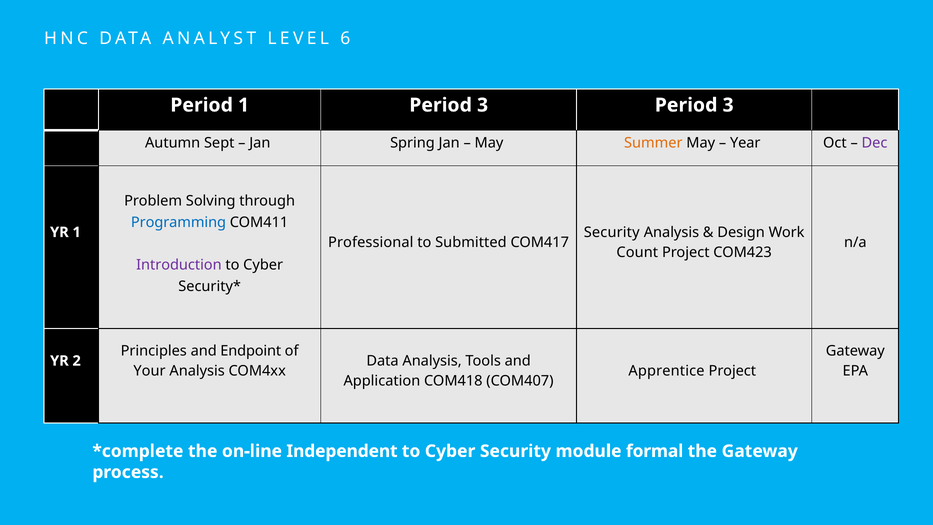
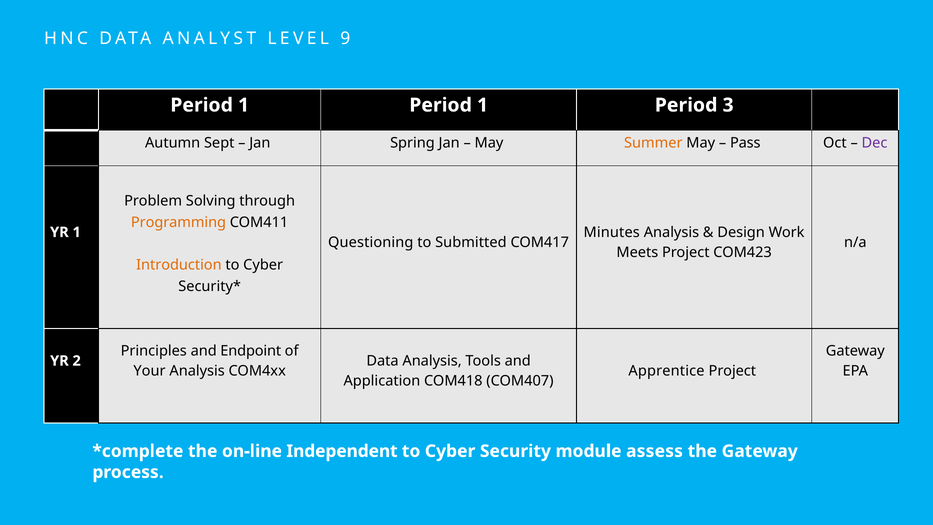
6: 6 -> 9
1 Period 3: 3 -> 1
Year: Year -> Pass
Programming colour: blue -> orange
Security at (612, 232): Security -> Minutes
Professional: Professional -> Questioning
Count: Count -> Meets
Introduction colour: purple -> orange
formal: formal -> assess
